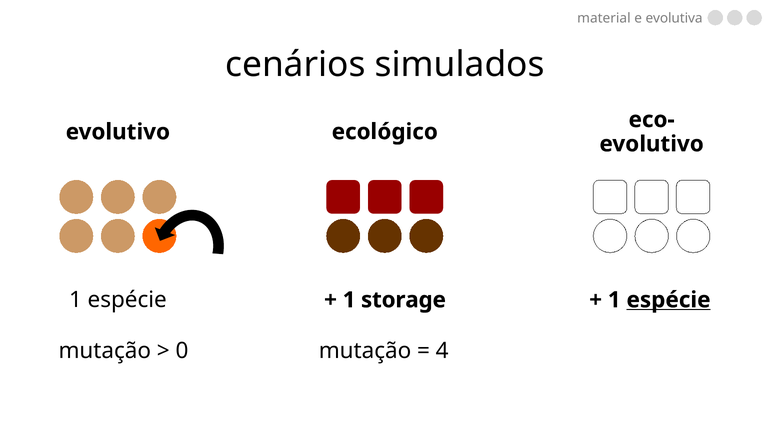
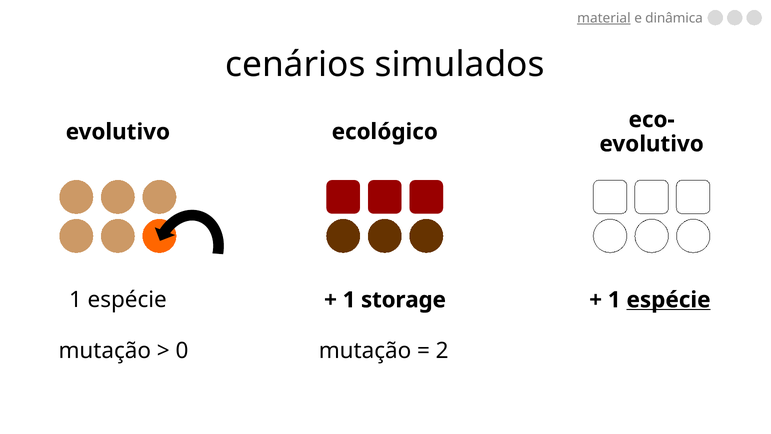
material underline: none -> present
evolutiva: evolutiva -> dinâmica
4: 4 -> 2
